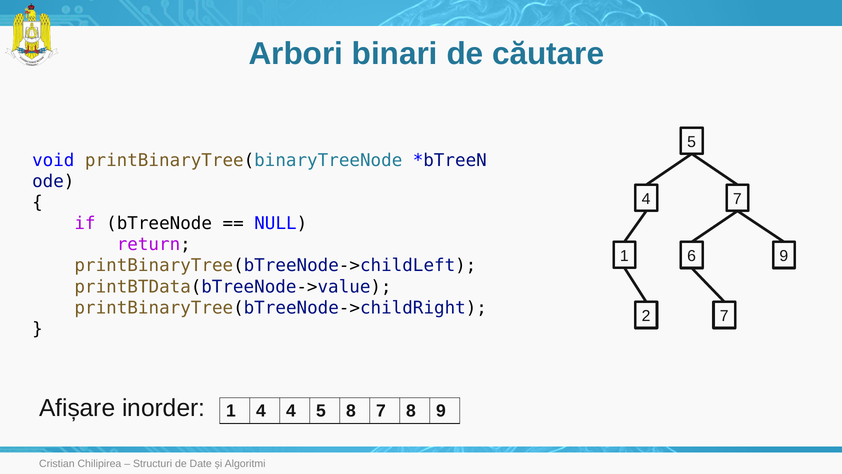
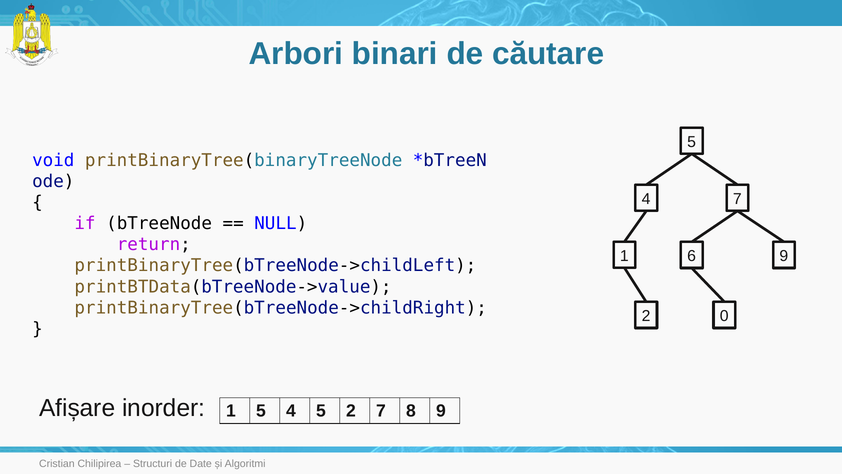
2 7: 7 -> 0
1 4: 4 -> 5
5 8: 8 -> 2
